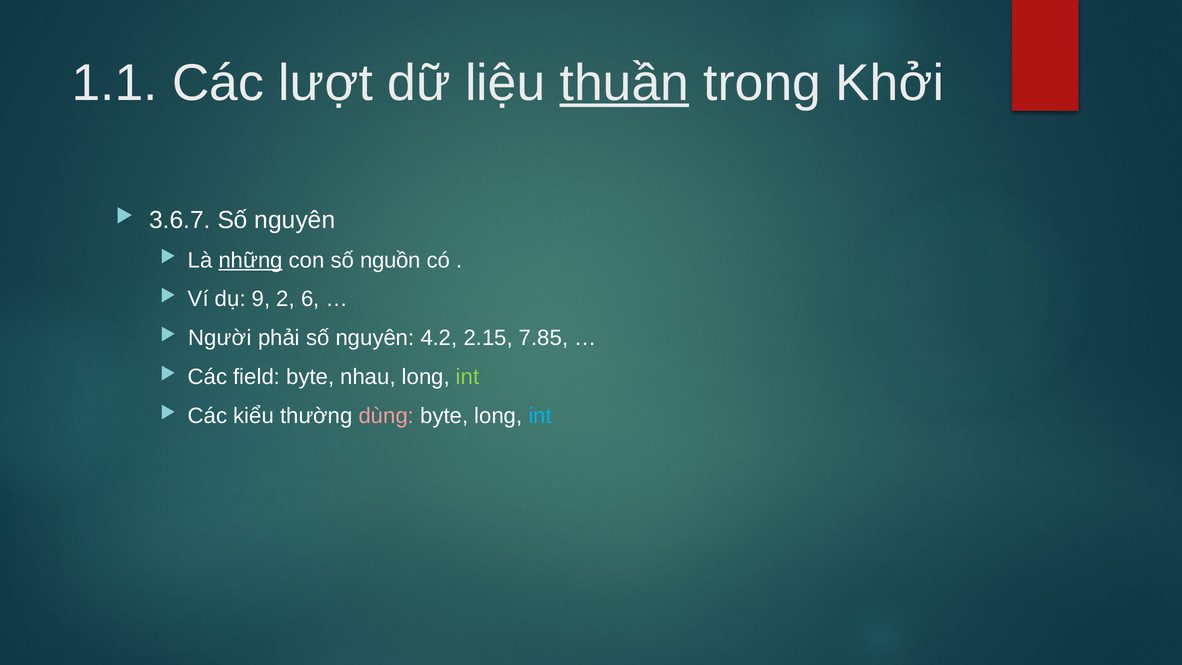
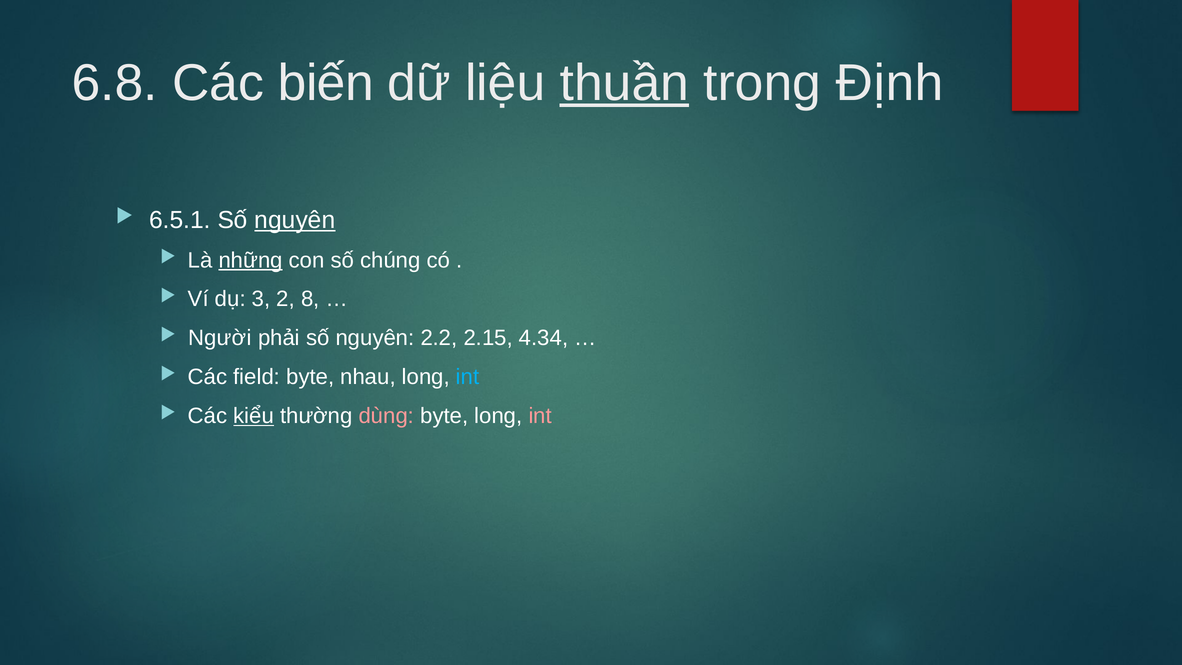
1.1: 1.1 -> 6.8
lượt: lượt -> biến
Khởi: Khởi -> Định
3.6.7: 3.6.7 -> 6.5.1
nguyên at (295, 220) underline: none -> present
nguồn: nguồn -> chúng
9: 9 -> 3
6: 6 -> 8
4.2: 4.2 -> 2.2
7.85: 7.85 -> 4.34
int at (468, 377) colour: light green -> light blue
kiểu underline: none -> present
int at (540, 416) colour: light blue -> pink
